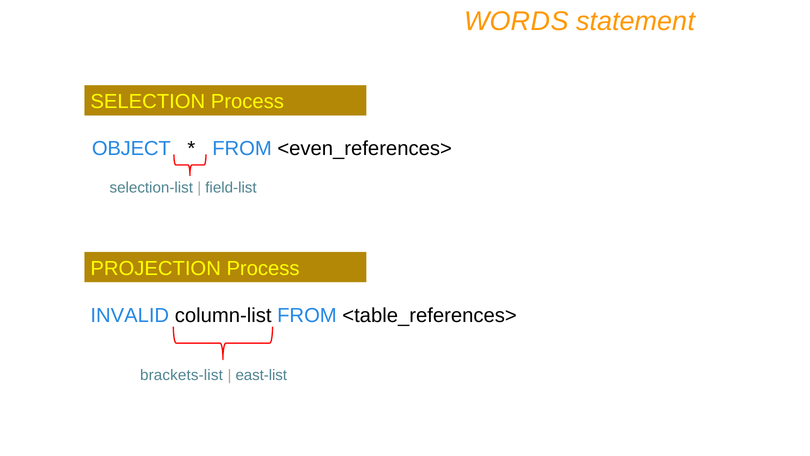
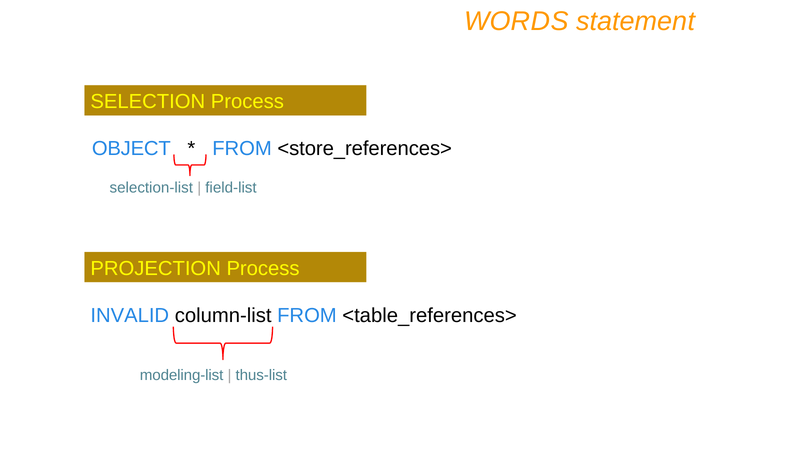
<even_references>: <even_references> -> <store_references>
brackets-list: brackets-list -> modeling-list
east-list: east-list -> thus-list
